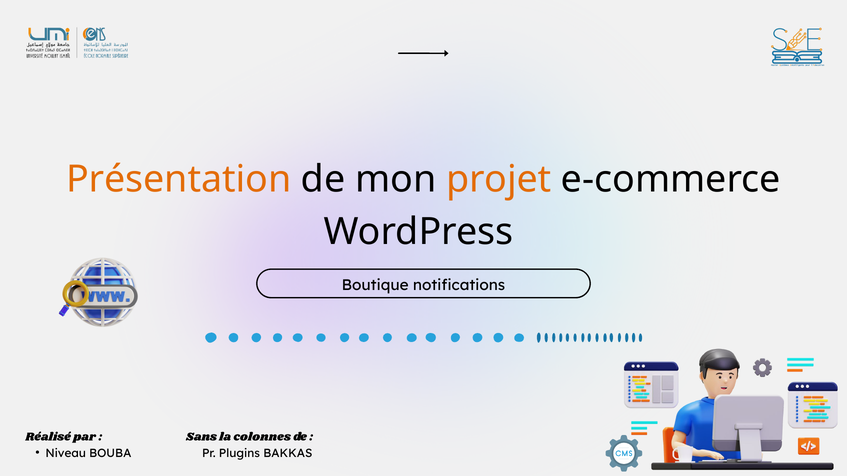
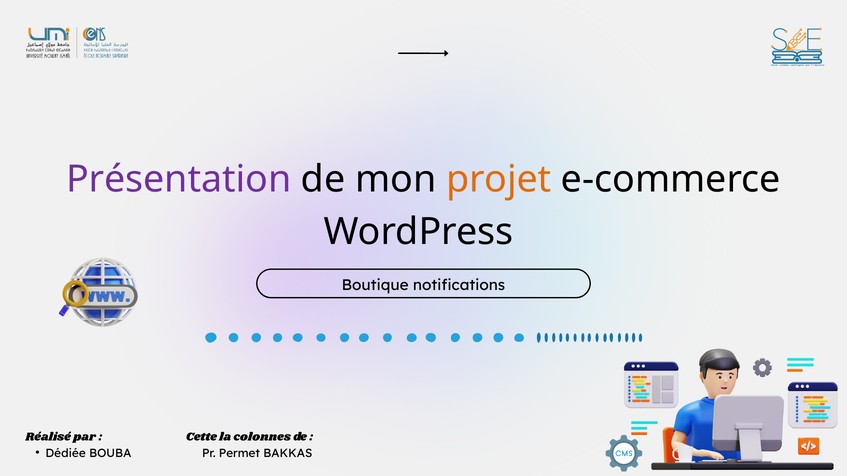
Présentation colour: orange -> purple
Sans: Sans -> Cette
Niveau: Niveau -> Dédiée
Plugins: Plugins -> Permet
